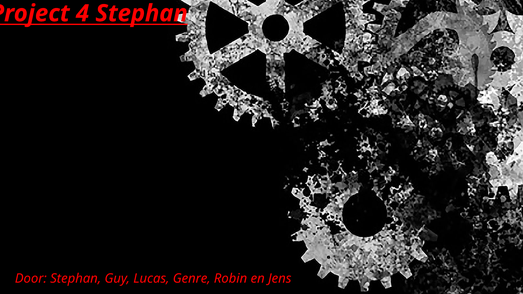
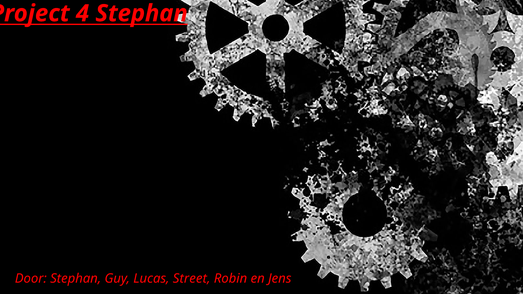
Genre: Genre -> Street
